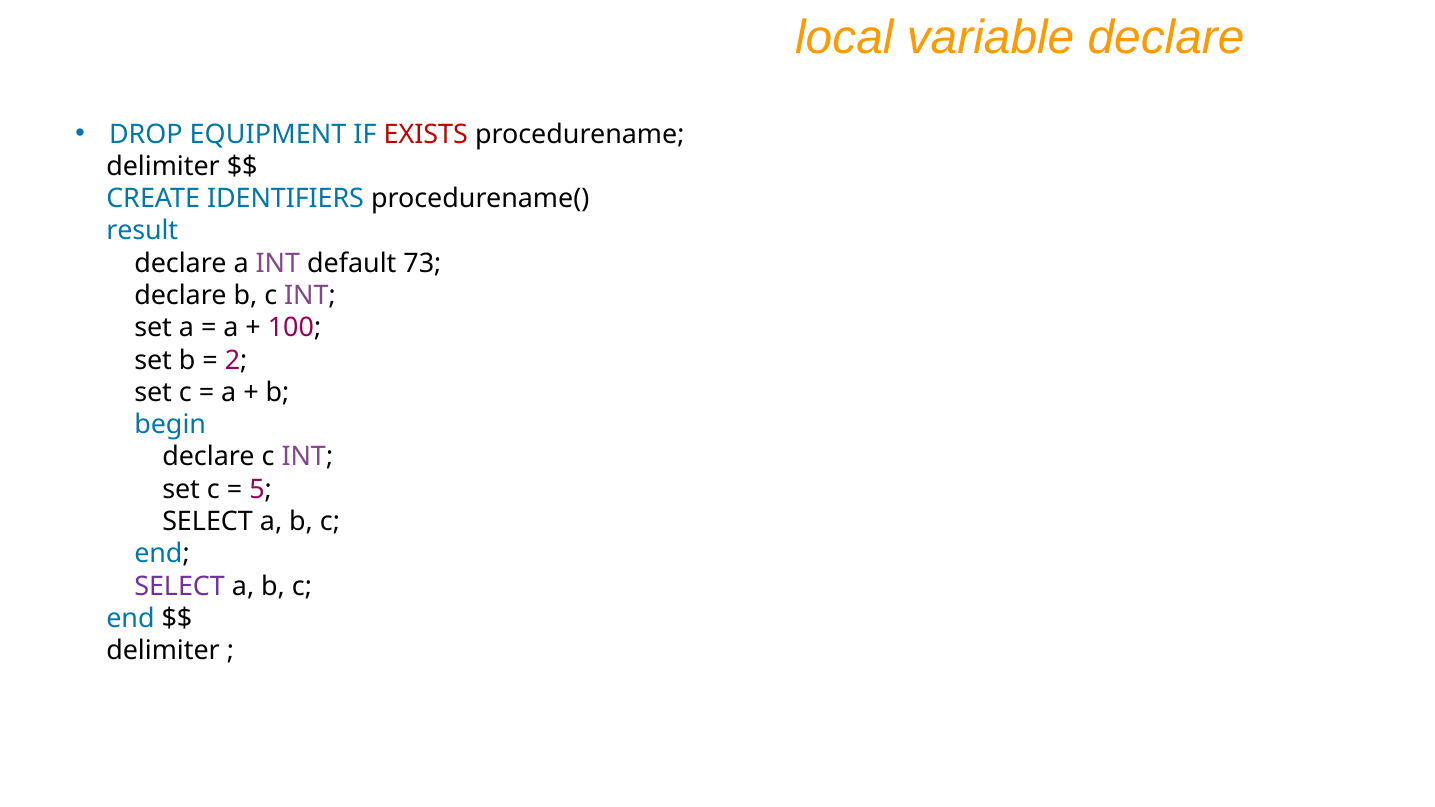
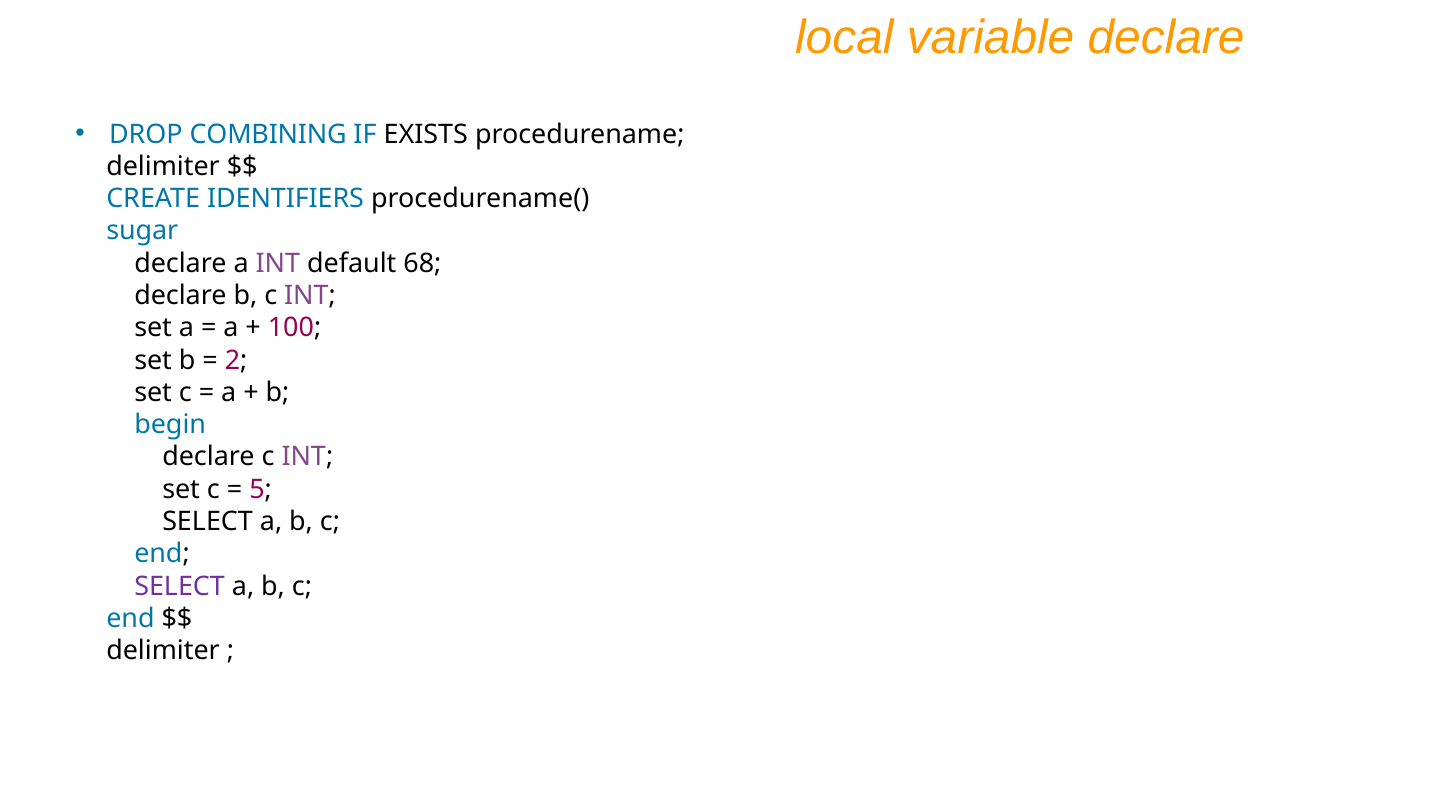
EQUIPMENT: EQUIPMENT -> COMBINING
EXISTS colour: red -> black
result: result -> sugar
73: 73 -> 68
